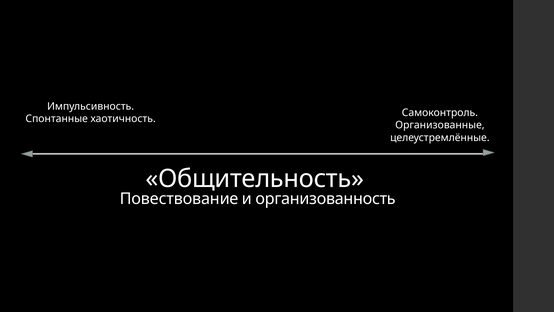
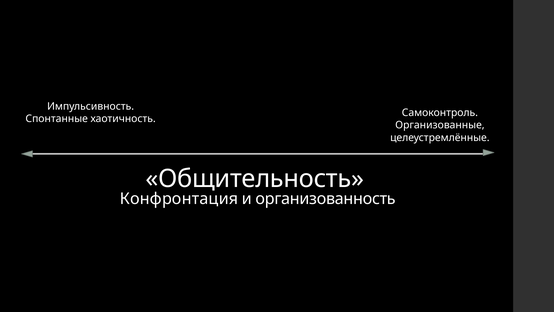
Повествование: Повествование -> Конфронтация
